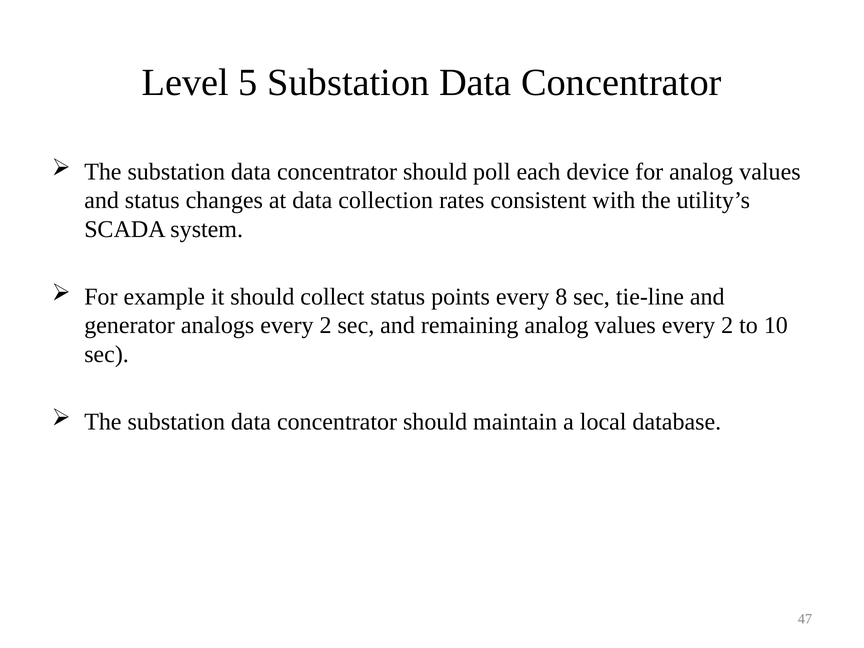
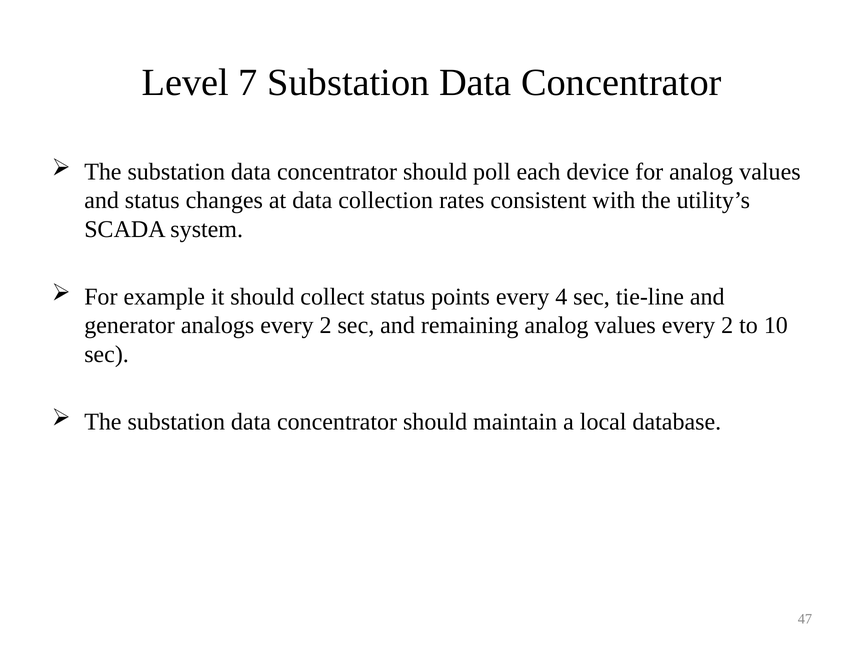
5: 5 -> 7
8: 8 -> 4
